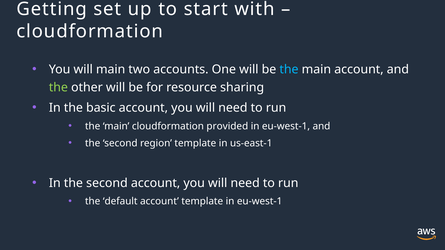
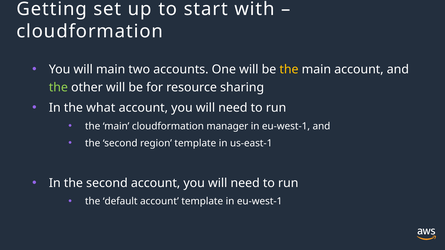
the at (289, 70) colour: light blue -> yellow
basic: basic -> what
provided: provided -> manager
